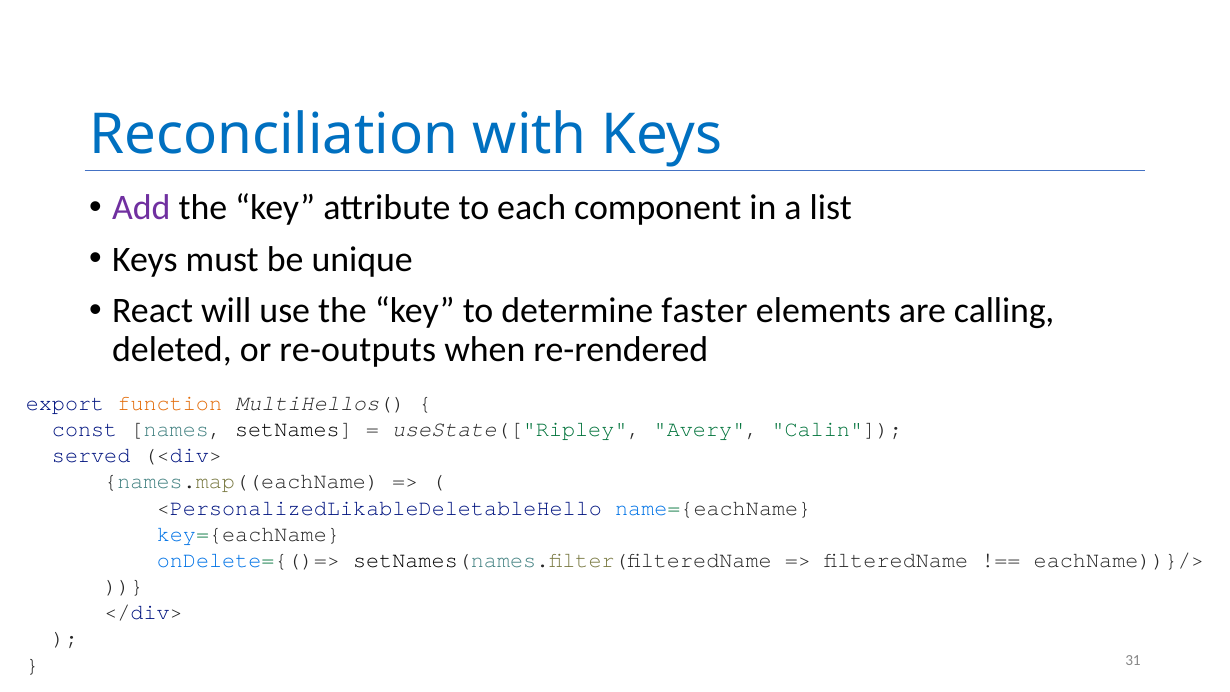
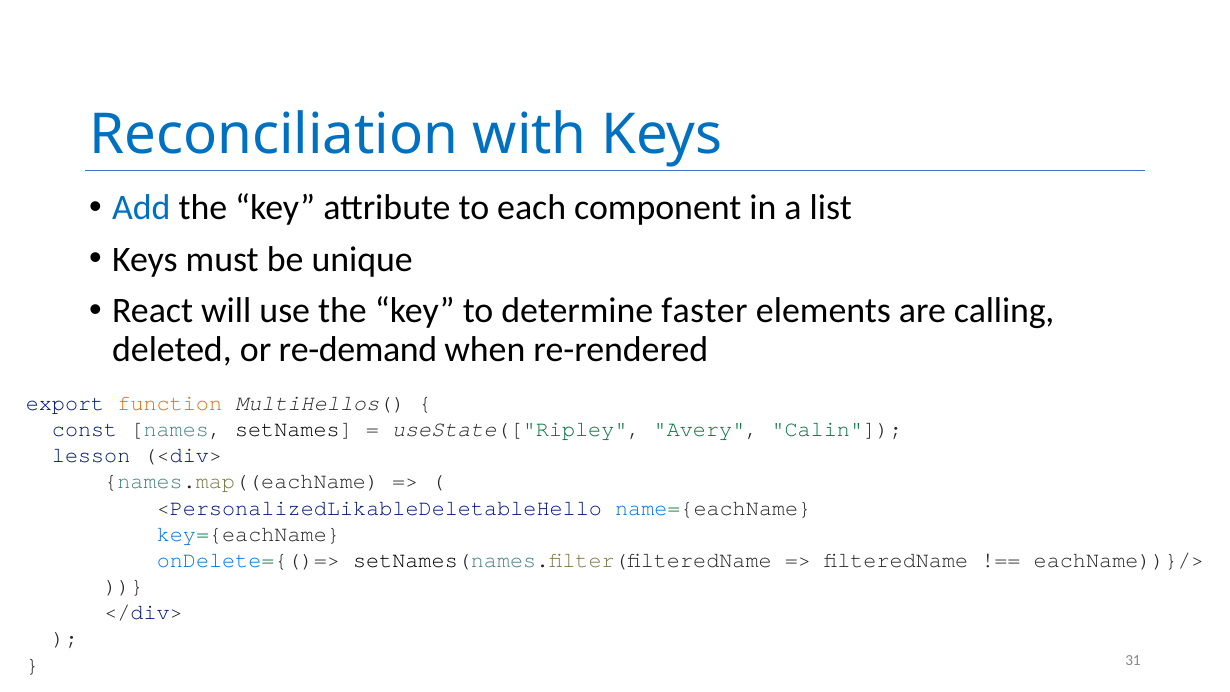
Add colour: purple -> blue
re-outputs: re-outputs -> re-demand
served: served -> lesson
